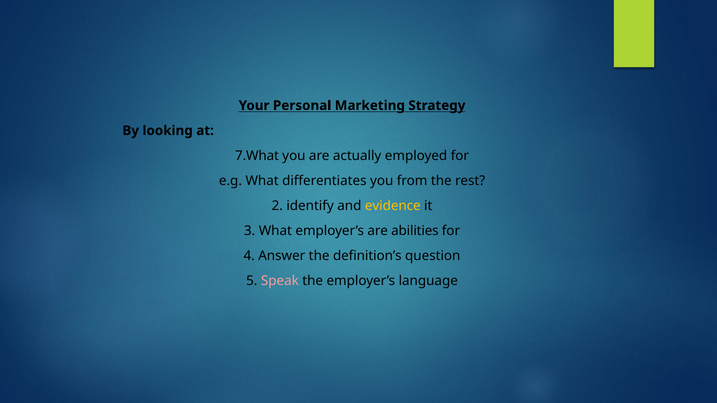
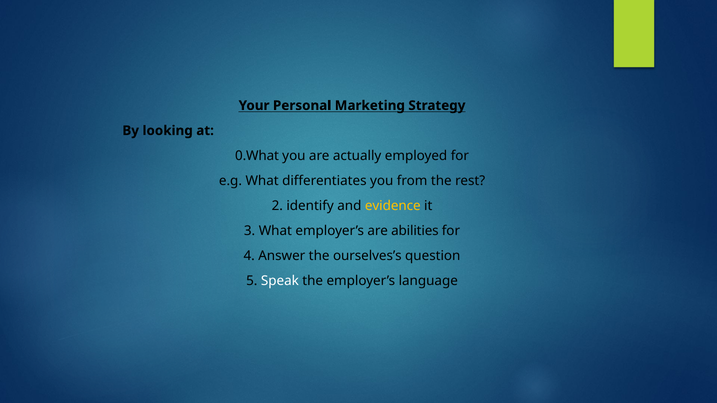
7.What: 7.What -> 0.What
definition’s: definition’s -> ourselves’s
Speak colour: pink -> white
